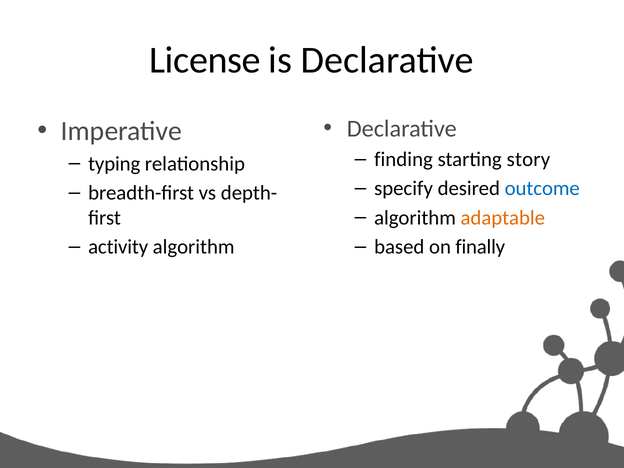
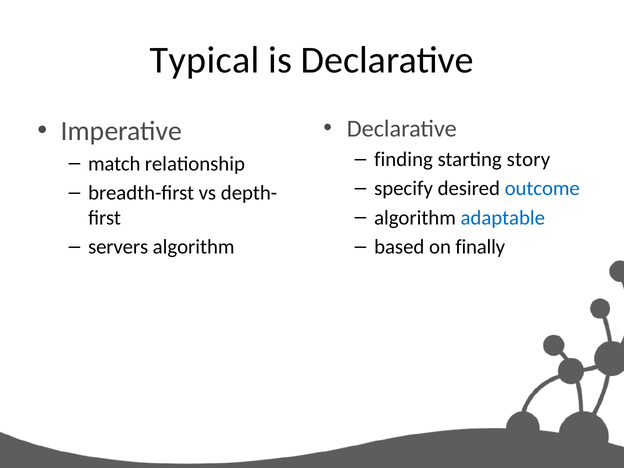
License: License -> Typical
typing: typing -> match
adaptable colour: orange -> blue
activity: activity -> servers
